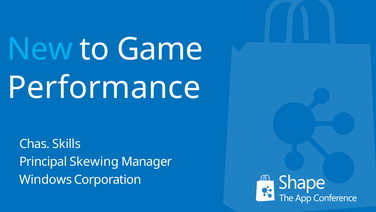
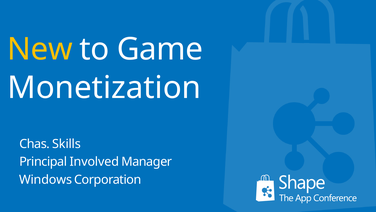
New colour: light blue -> yellow
Performance: Performance -> Monetization
Skewing: Skewing -> Involved
